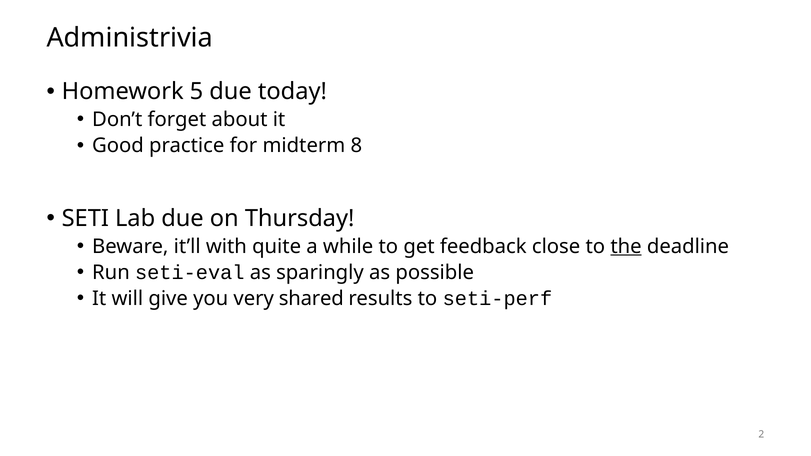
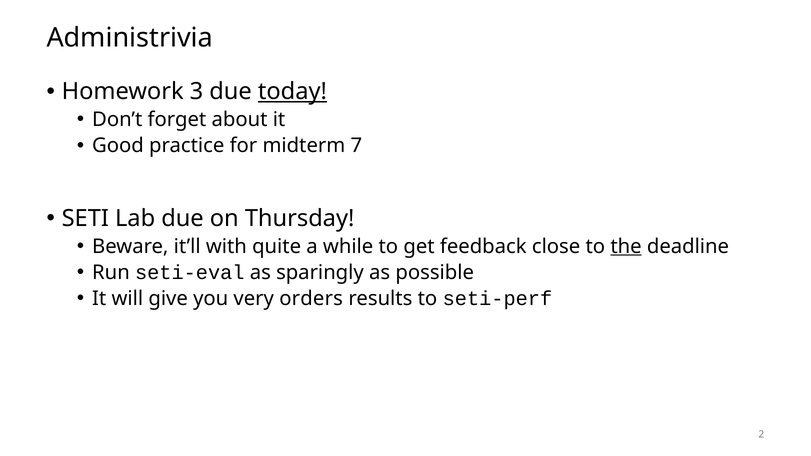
5: 5 -> 3
today underline: none -> present
8: 8 -> 7
shared: shared -> orders
